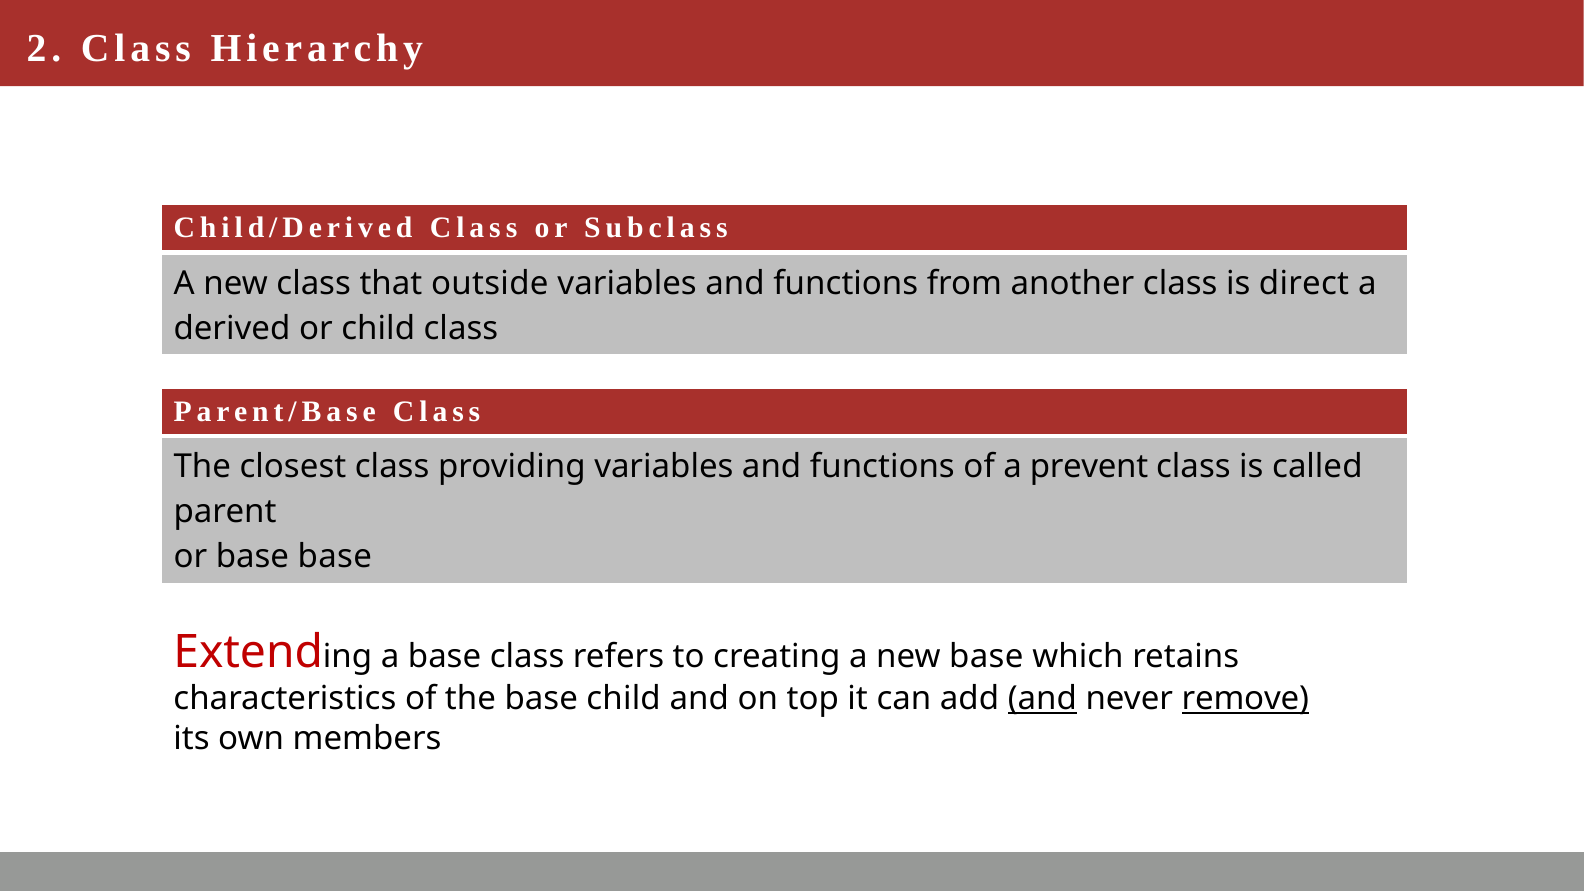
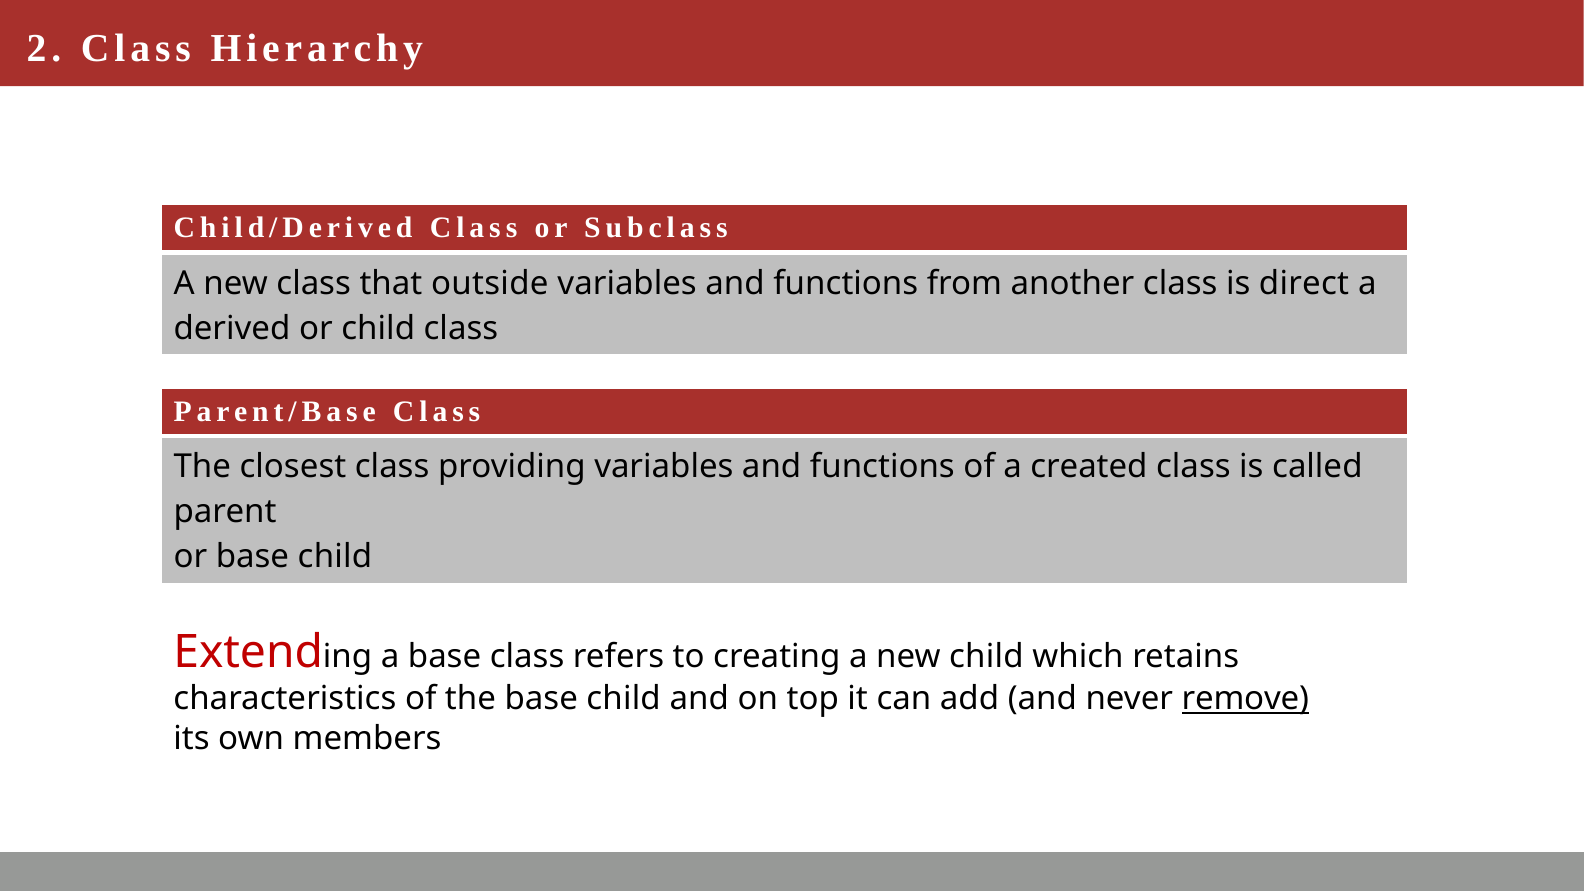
prevent: prevent -> created
or base base: base -> child
new base: base -> child
and at (1042, 699) underline: present -> none
